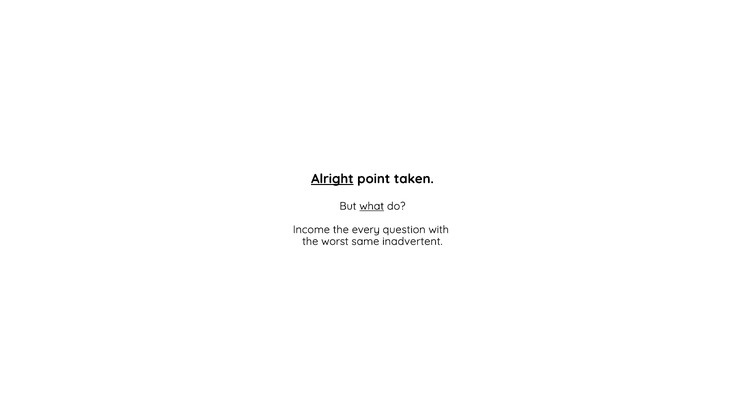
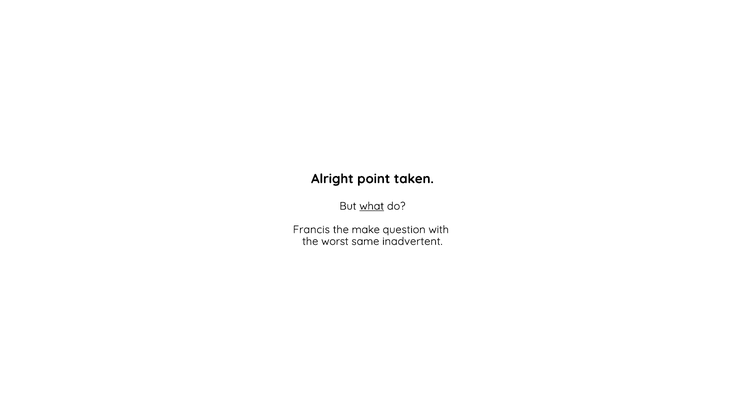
Alright underline: present -> none
Income: Income -> Francis
every: every -> make
